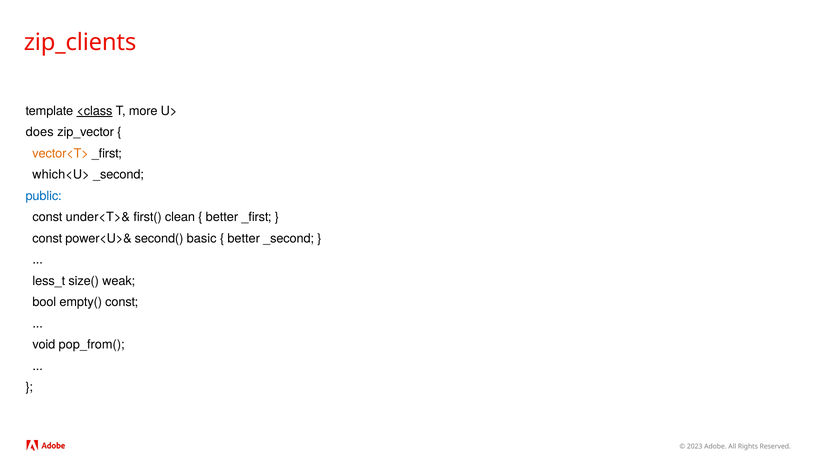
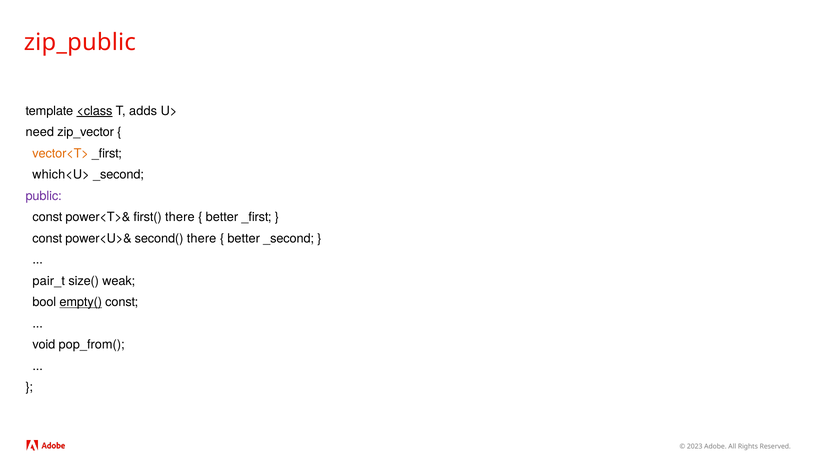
zip_clients: zip_clients -> zip_public
more: more -> adds
does: does -> need
public colour: blue -> purple
under<T>&: under<T>& -> power<T>&
first( clean: clean -> there
second( basic: basic -> there
less_t: less_t -> pair_t
empty( underline: none -> present
